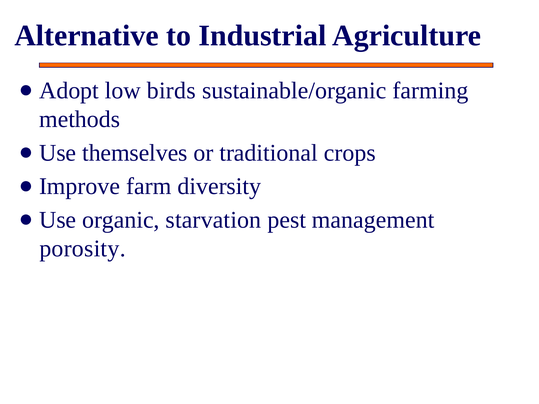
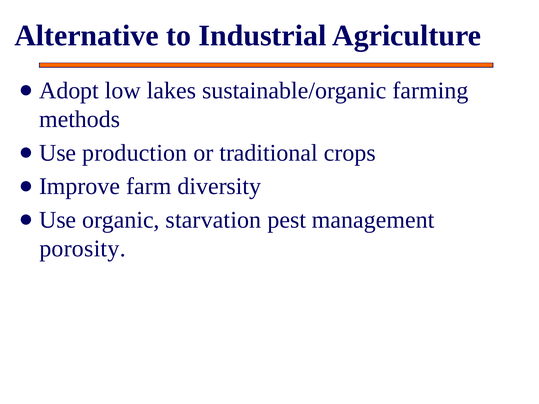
birds: birds -> lakes
themselves: themselves -> production
